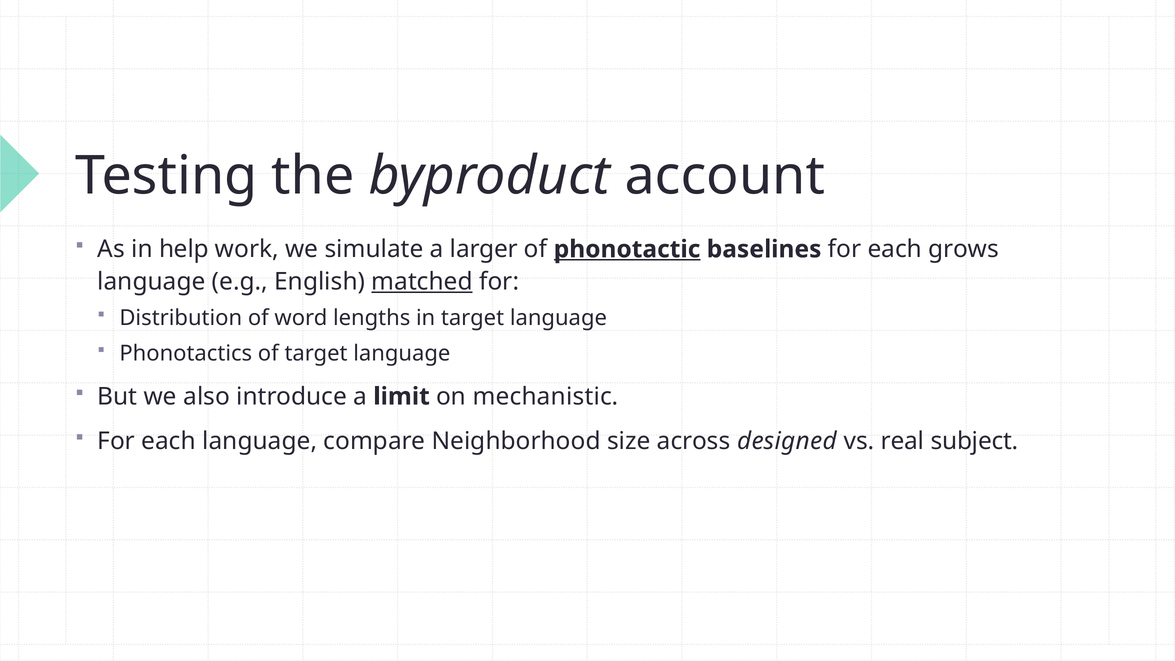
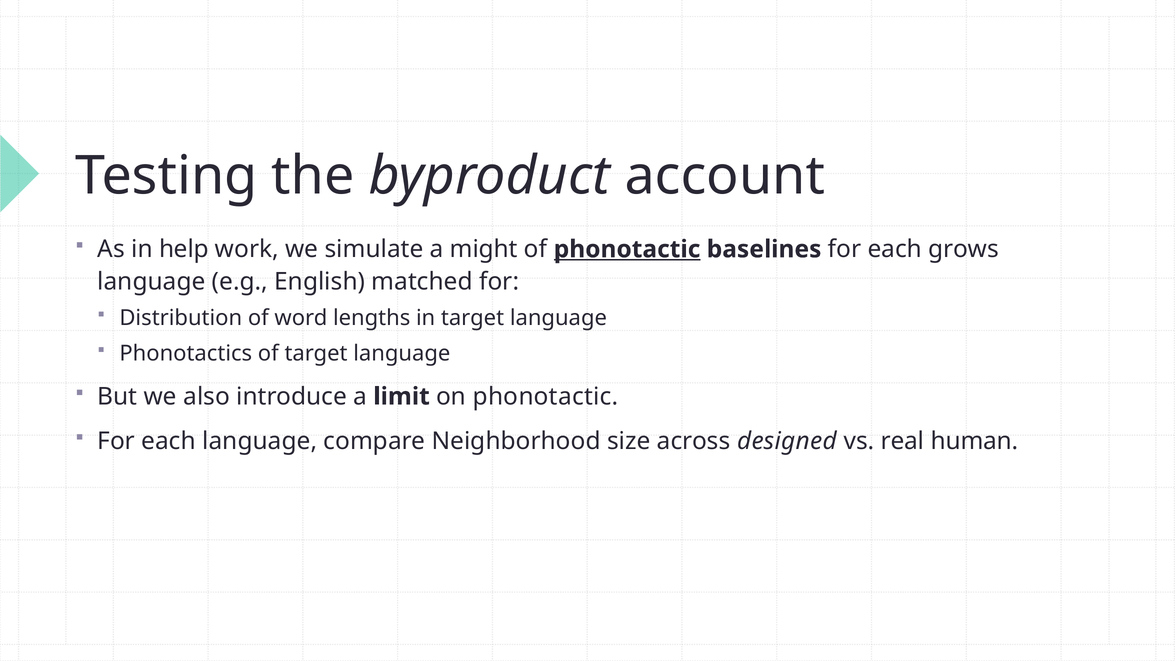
larger: larger -> might
matched underline: present -> none
on mechanistic: mechanistic -> phonotactic
subject: subject -> human
